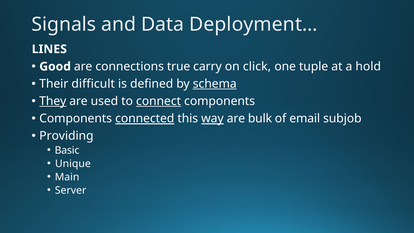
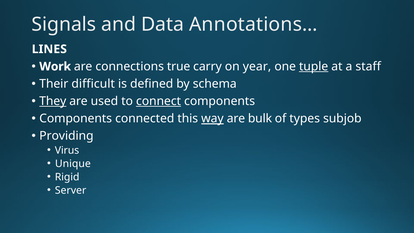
Deployment…: Deployment… -> Annotations…
Good: Good -> Work
click: click -> year
tuple underline: none -> present
hold: hold -> staff
schema underline: present -> none
connected underline: present -> none
email: email -> types
Basic: Basic -> Virus
Main: Main -> Rigid
